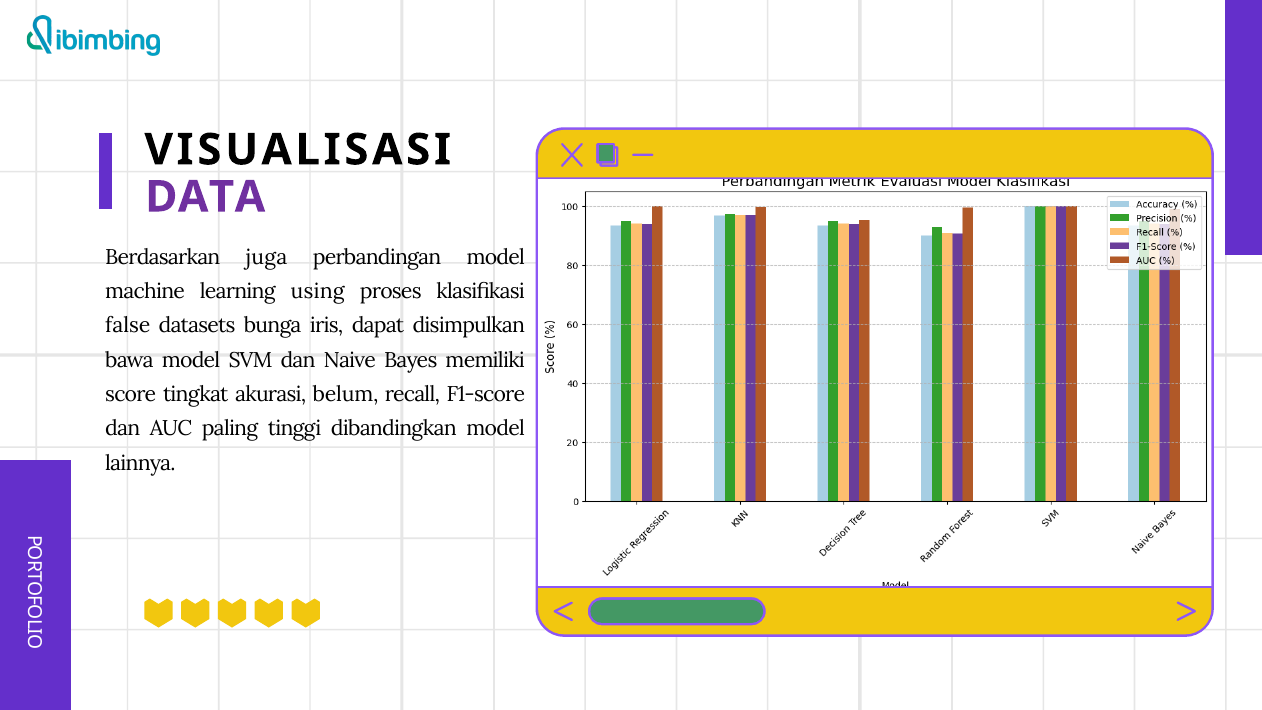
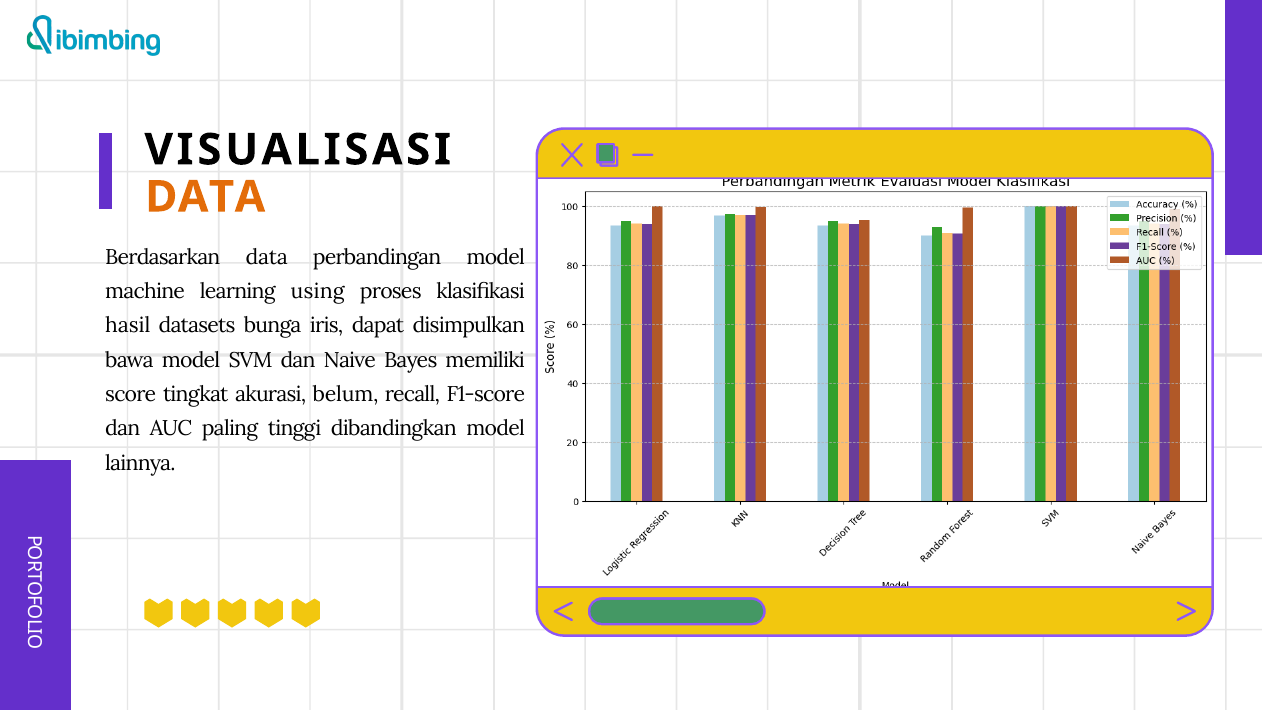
DATA at (205, 197) colour: purple -> orange
Berdasarkan juga: juga -> data
false: false -> hasil
